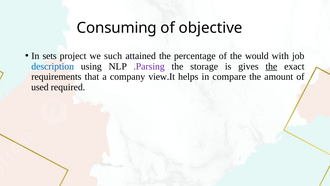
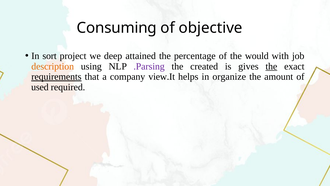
sets: sets -> sort
such: such -> deep
description colour: blue -> orange
storage: storage -> created
requirements underline: none -> present
compare: compare -> organize
